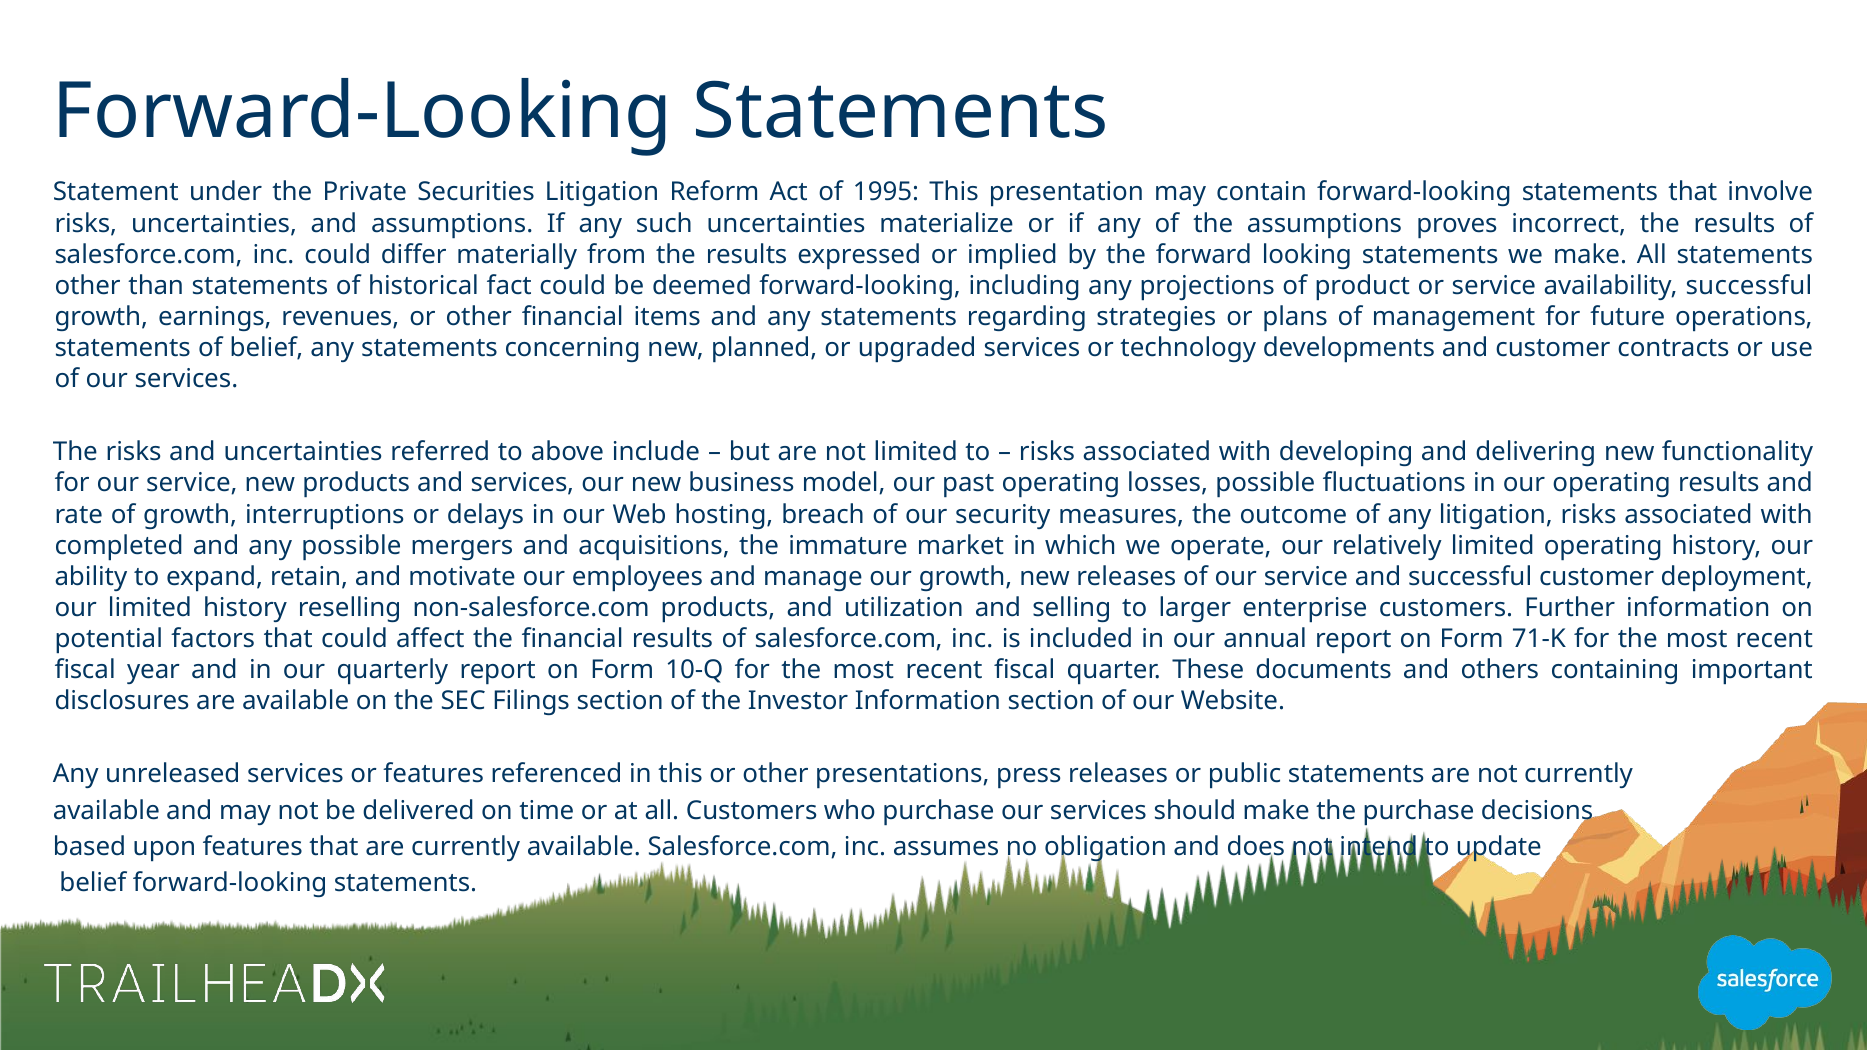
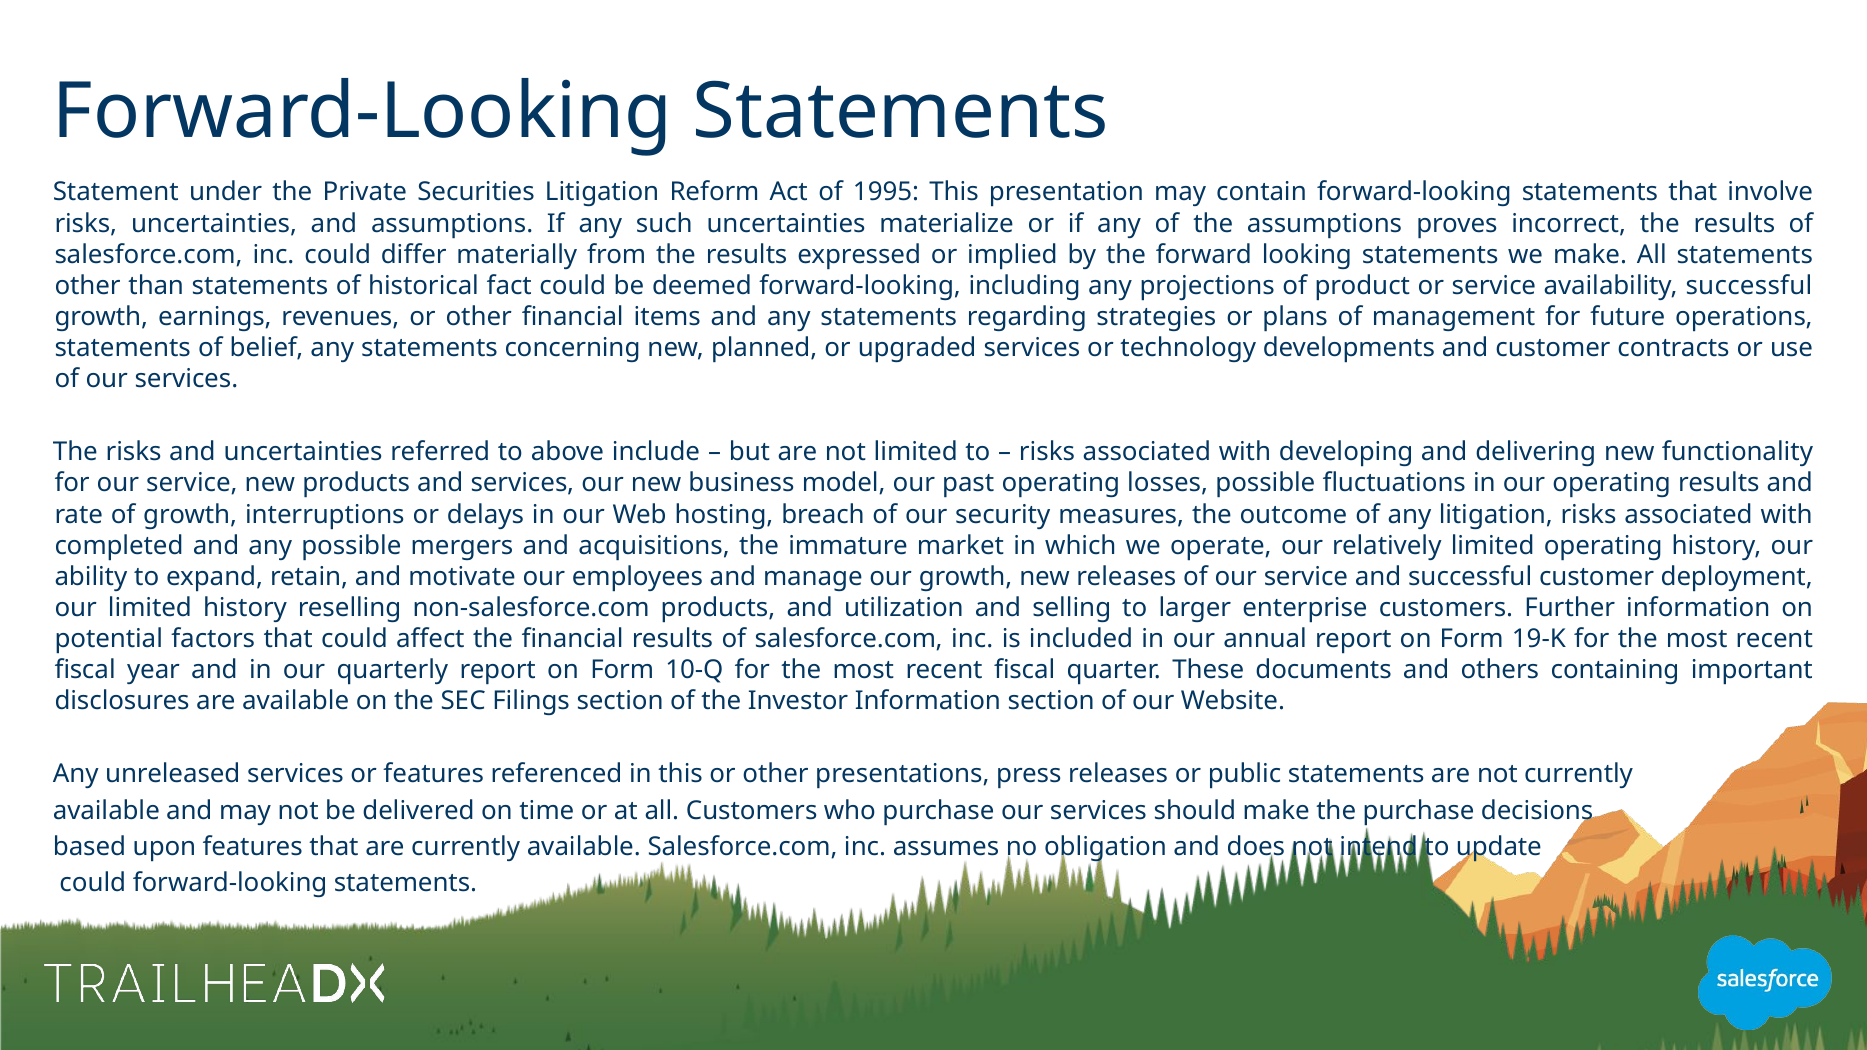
71-K: 71-K -> 19-K
belief at (93, 883): belief -> could
